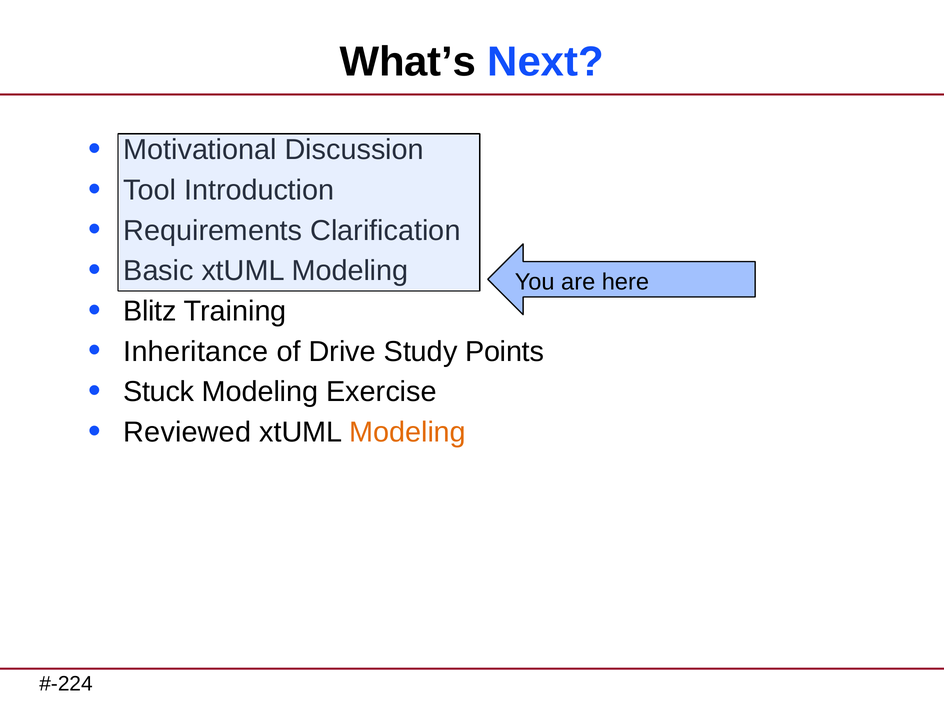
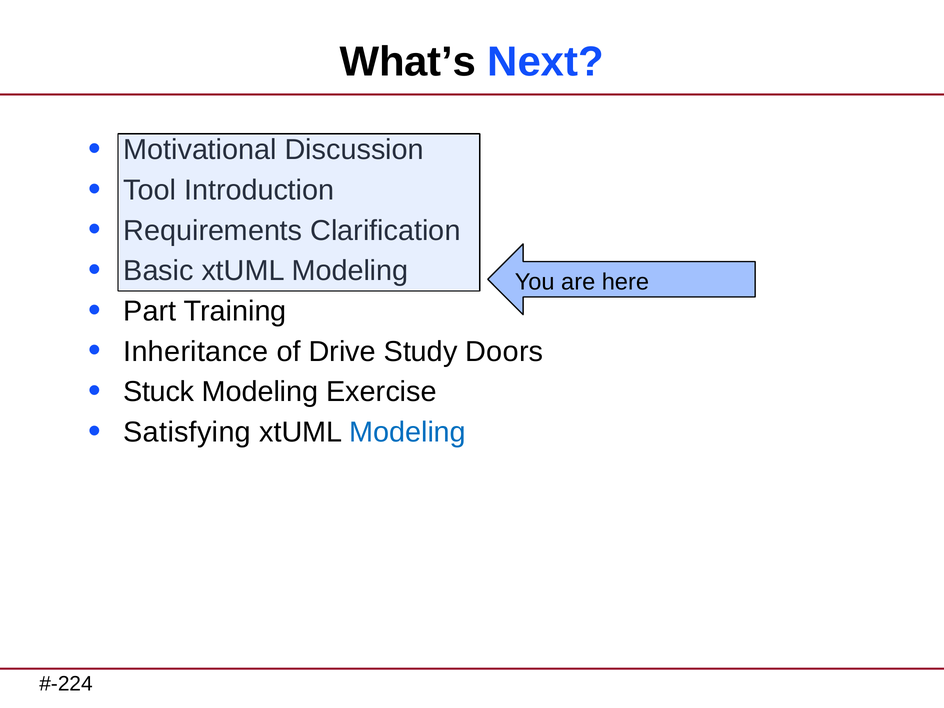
Blitz: Blitz -> Part
Points: Points -> Doors
Reviewed: Reviewed -> Satisfying
Modeling at (408, 432) colour: orange -> blue
